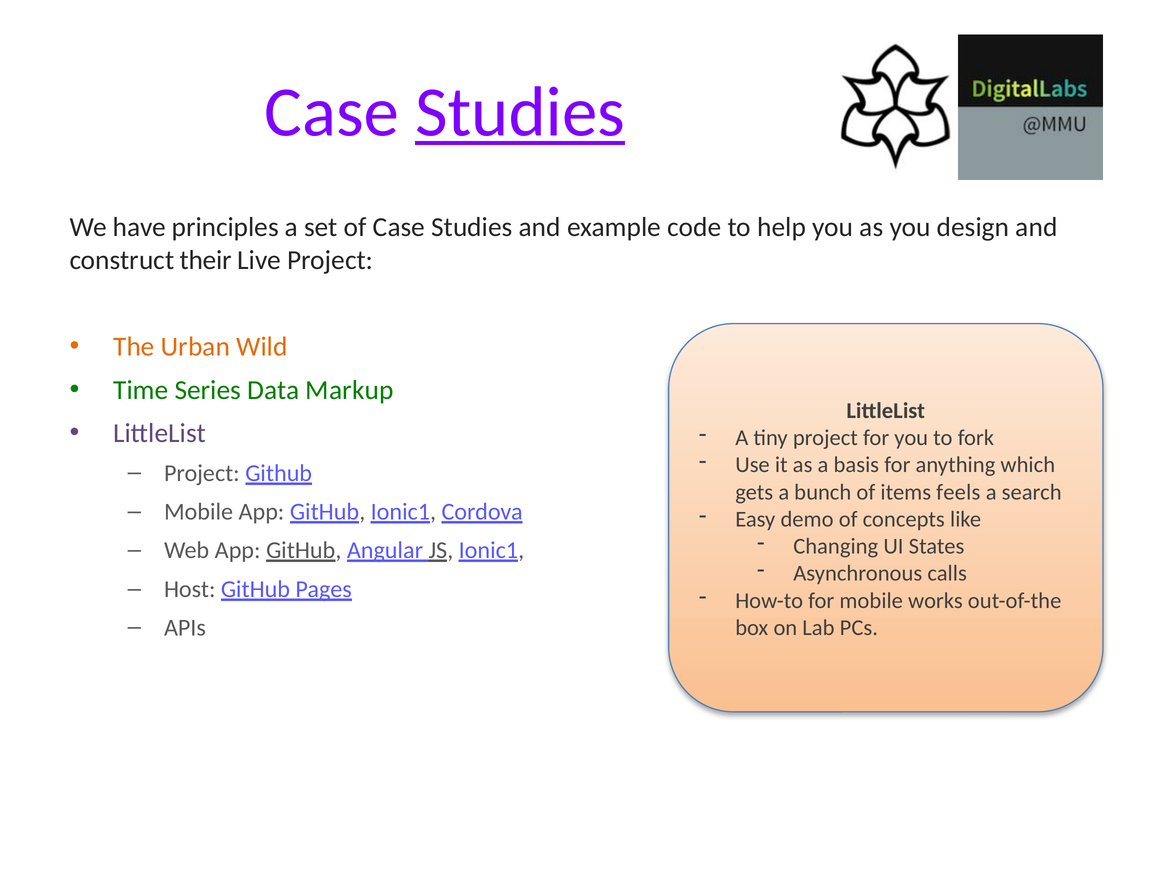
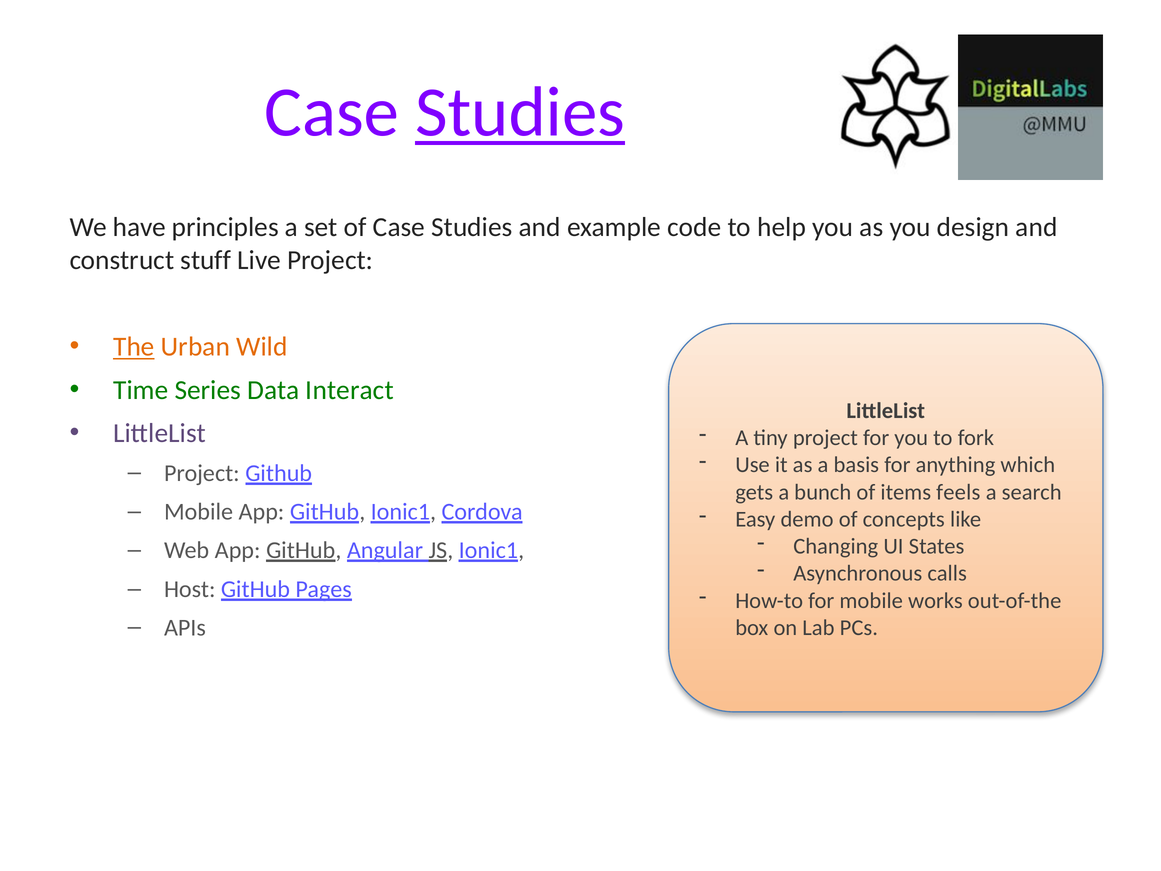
their: their -> stuff
The underline: none -> present
Markup: Markup -> Interact
